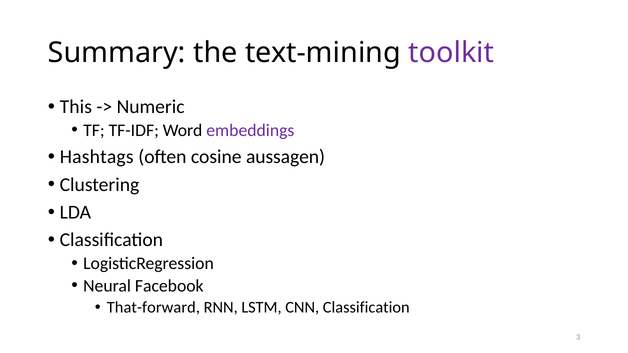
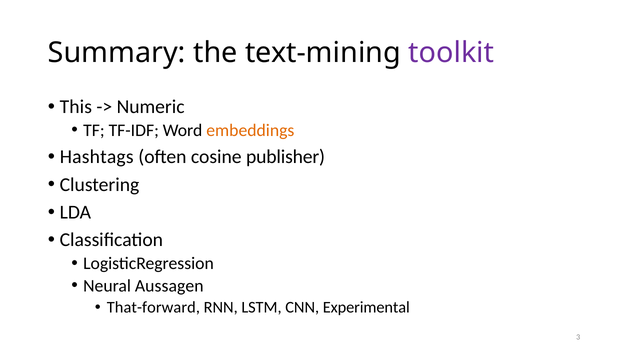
embeddings colour: purple -> orange
aussagen: aussagen -> publisher
Facebook: Facebook -> Aussagen
CNN Classification: Classification -> Experimental
